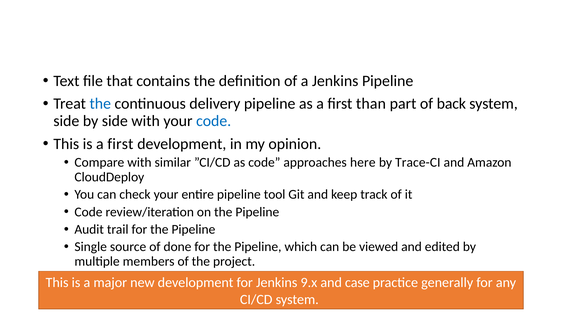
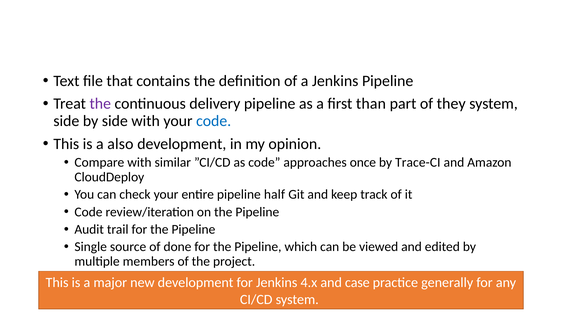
the at (100, 104) colour: blue -> purple
back: back -> they
is a first: first -> also
here: here -> once
tool: tool -> half
9.x: 9.x -> 4.x
